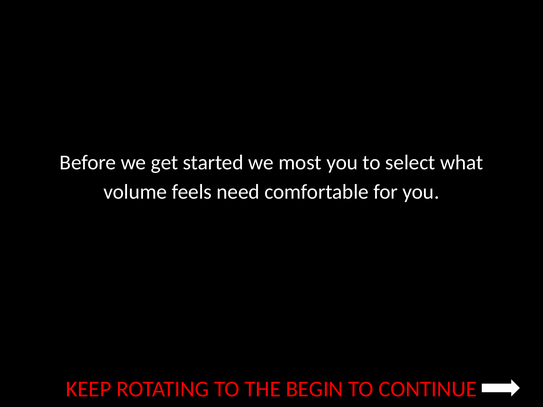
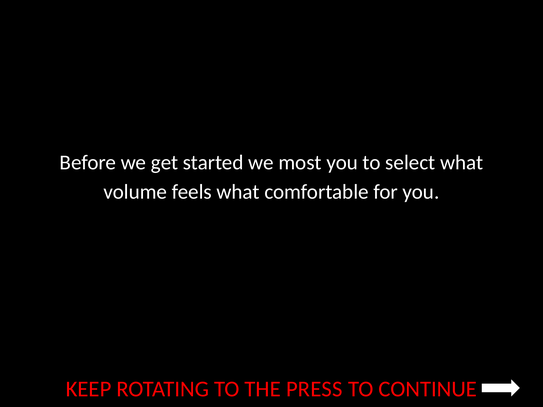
feels need: need -> what
BEGIN: BEGIN -> PRESS
